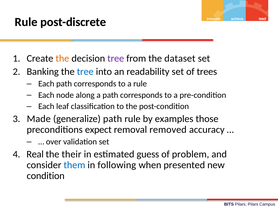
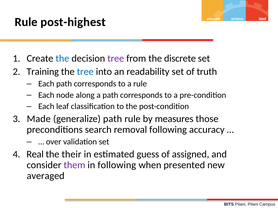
post-discrete: post-discrete -> post-highest
the at (62, 58) colour: orange -> blue
dataset: dataset -> discrete
Banking: Banking -> Training
trees: trees -> truth
examples: examples -> measures
expect: expect -> search
removal removed: removed -> following
problem: problem -> assigned
them colour: blue -> purple
condition: condition -> averaged
